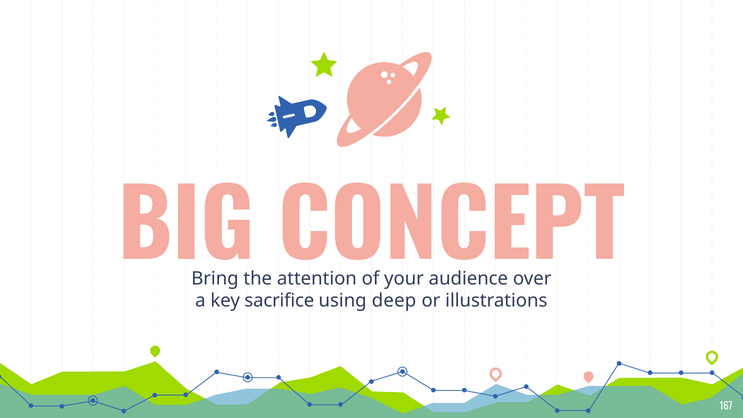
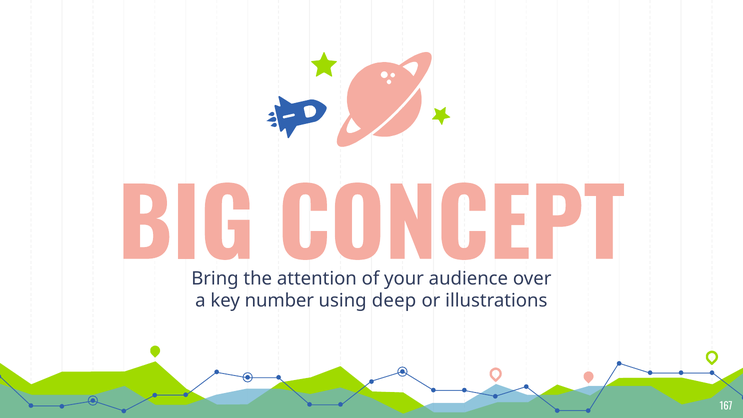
sacrifice: sacrifice -> number
